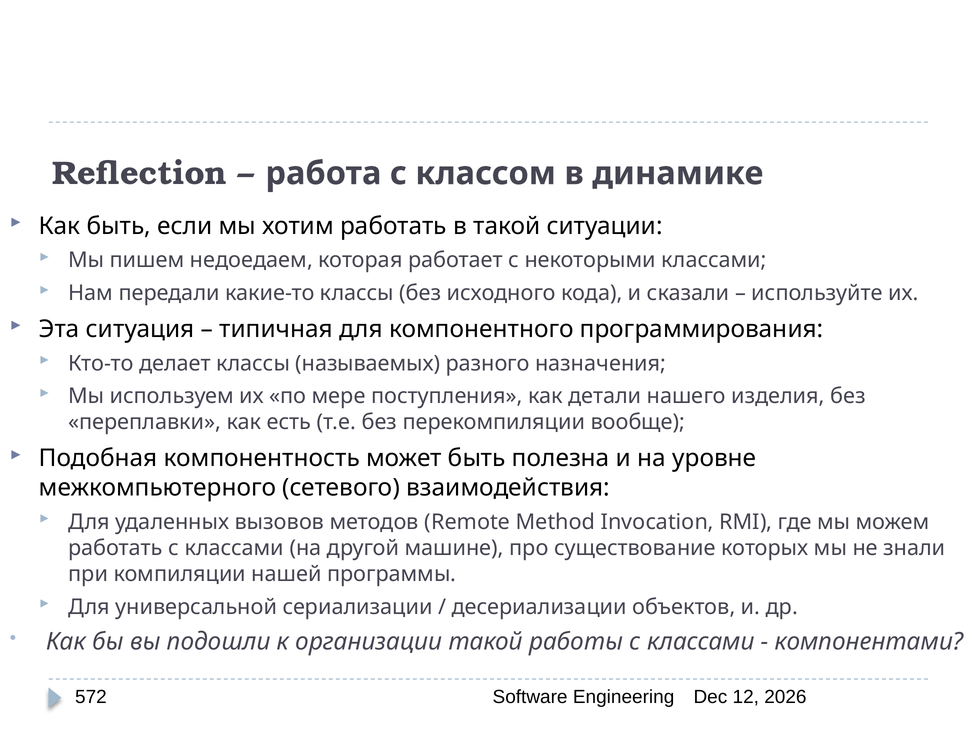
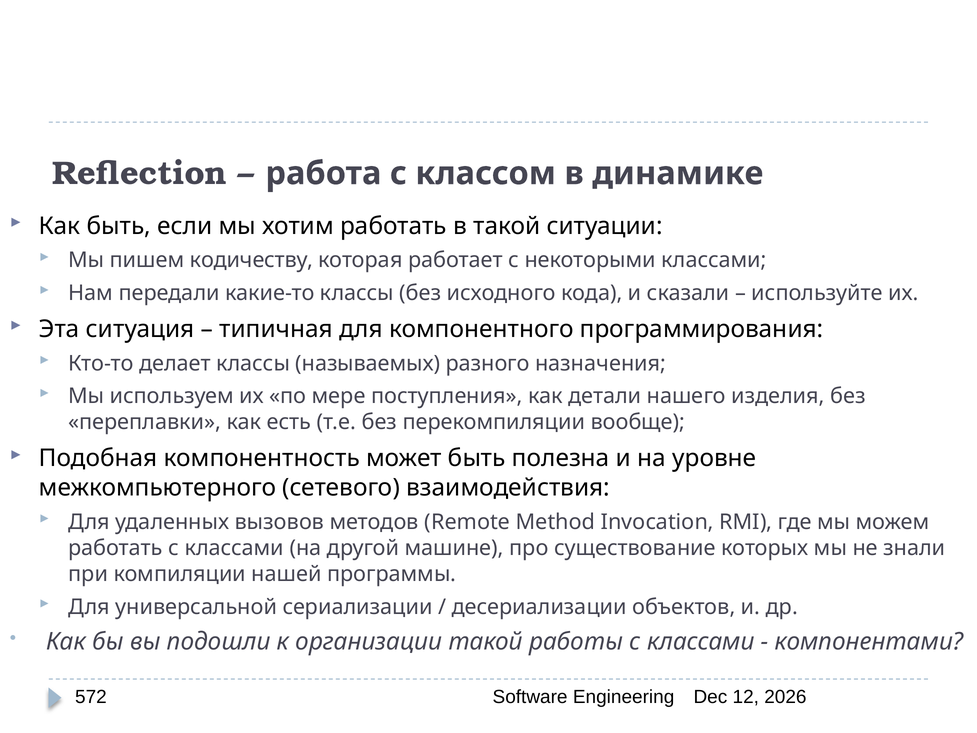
недоедаем: недоедаем -> кодичеству
